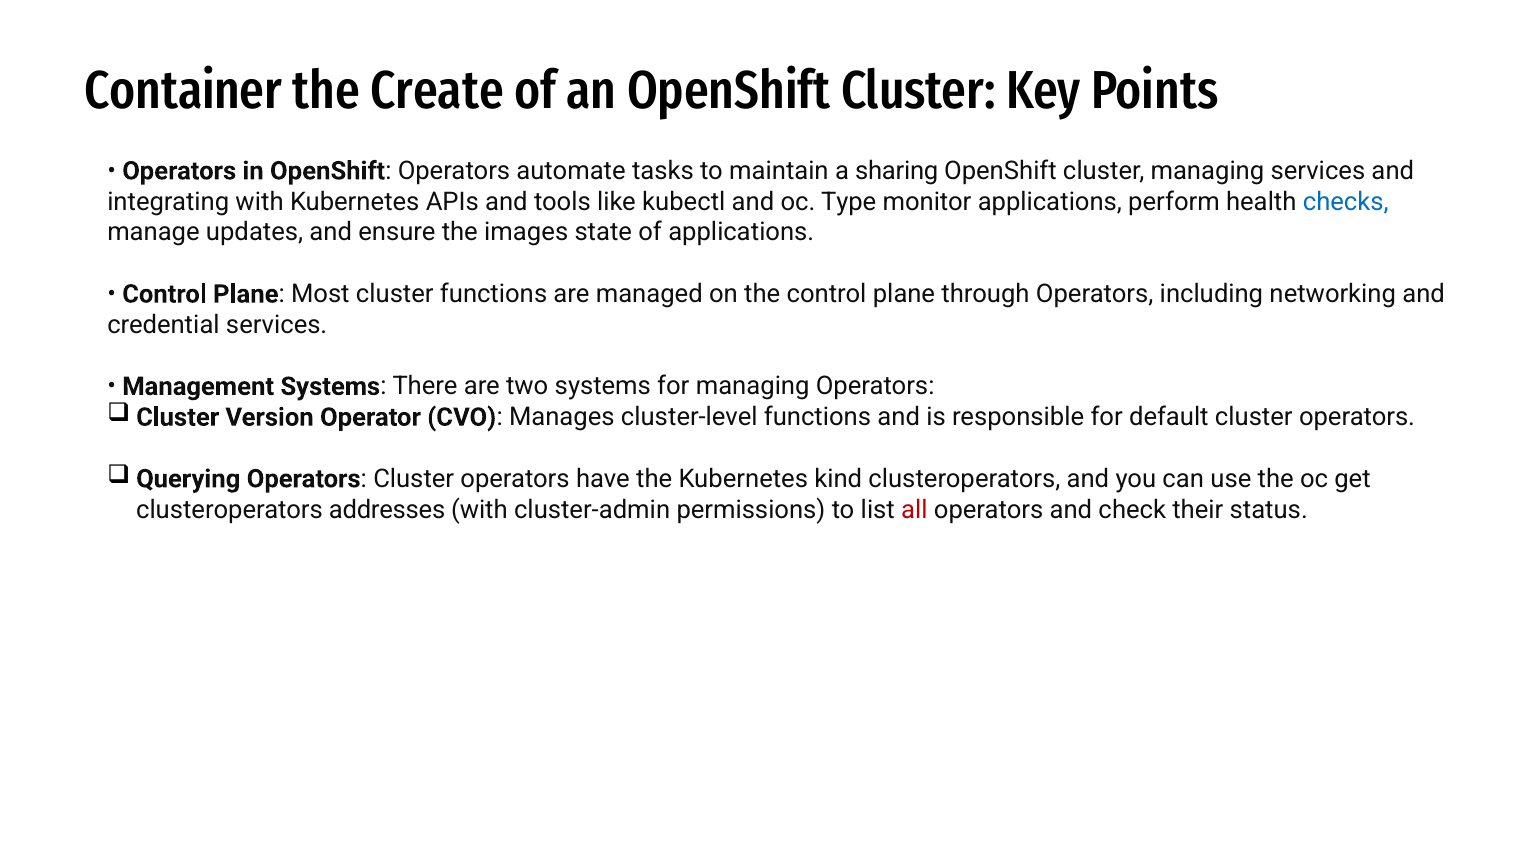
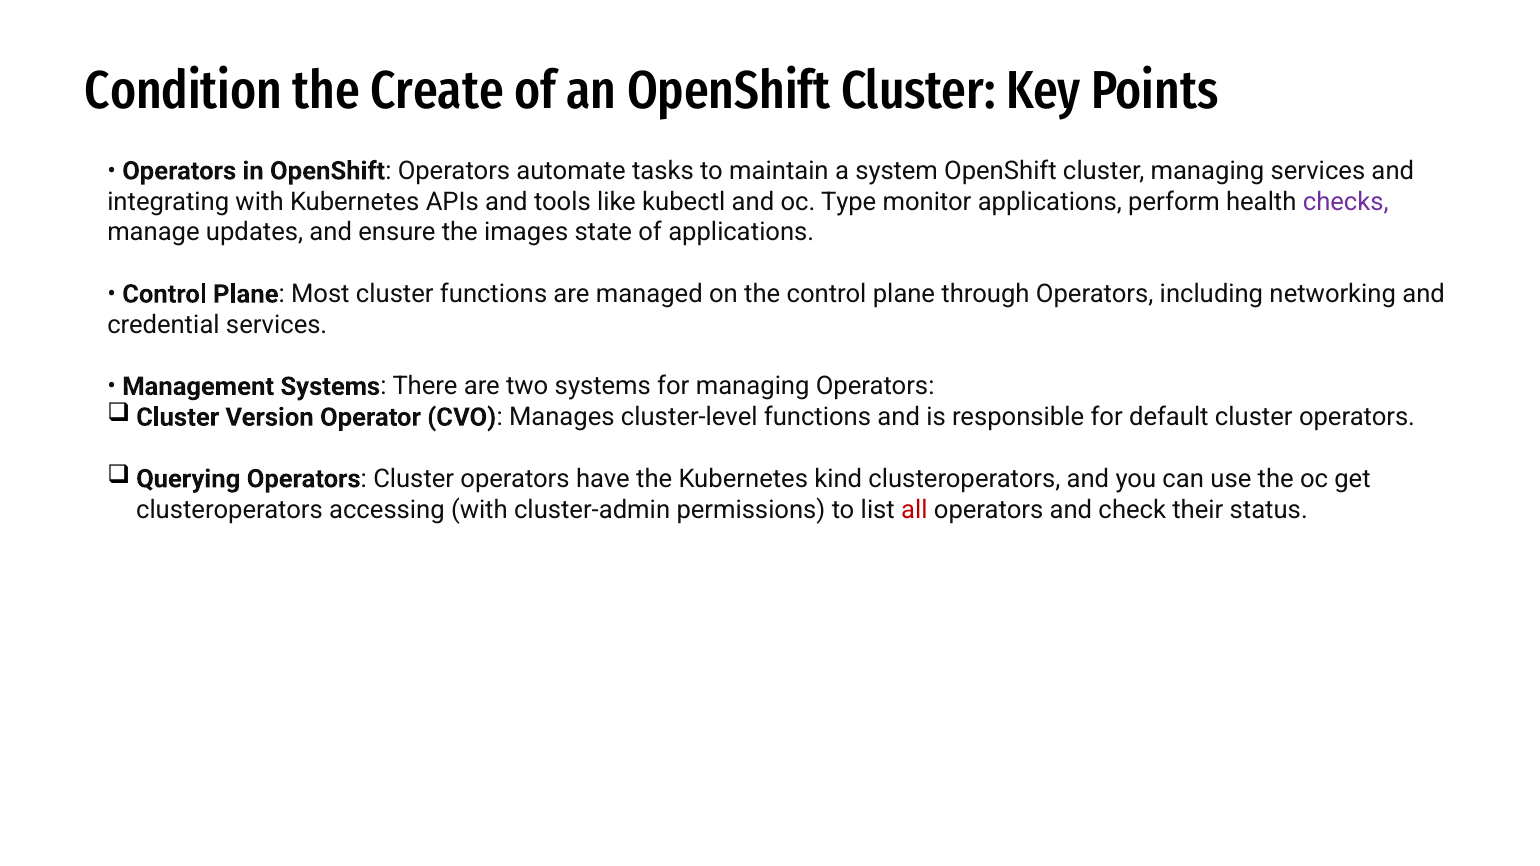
Container: Container -> Condition
sharing: sharing -> system
checks colour: blue -> purple
addresses: addresses -> accessing
